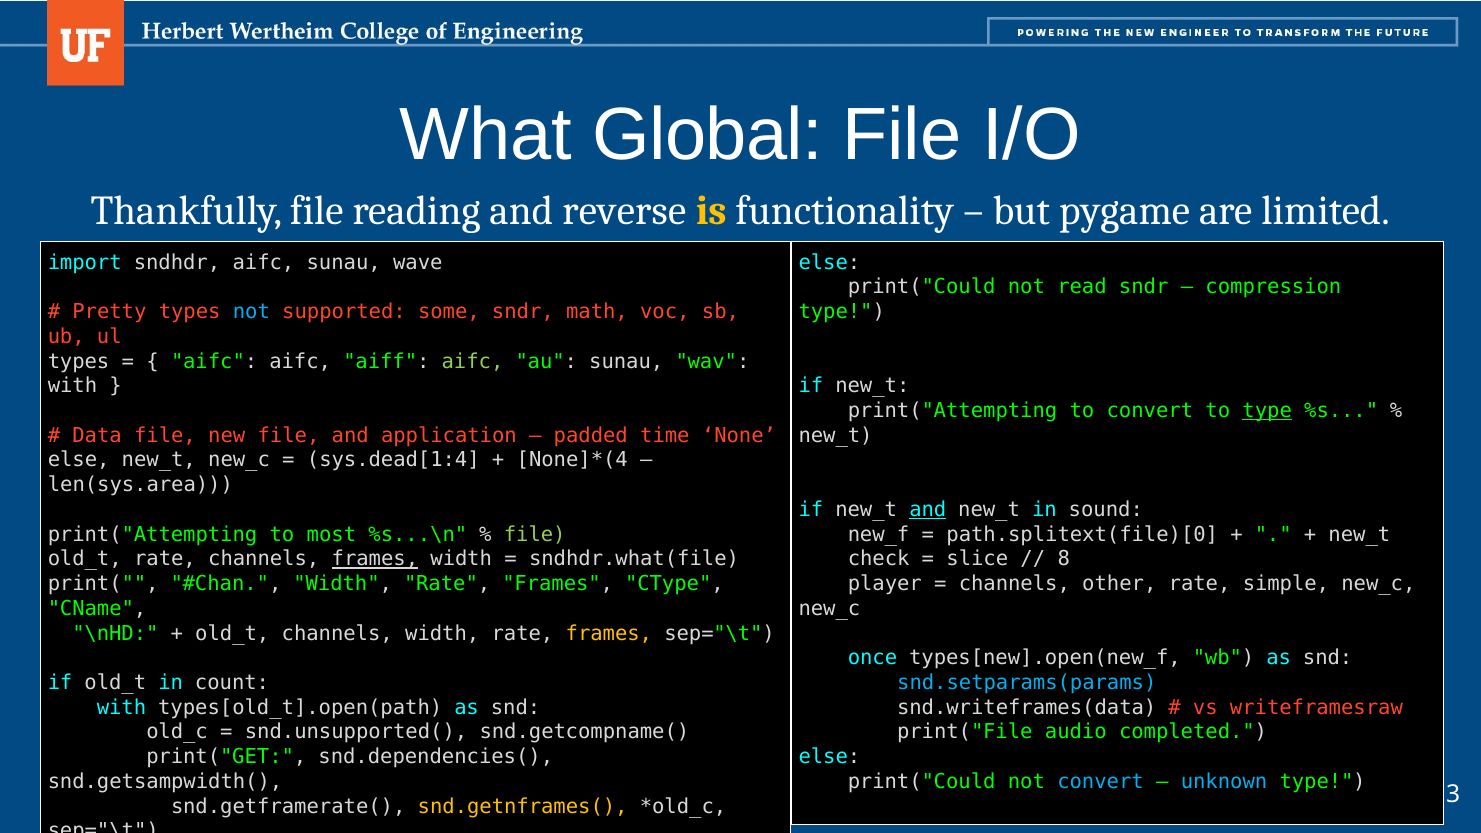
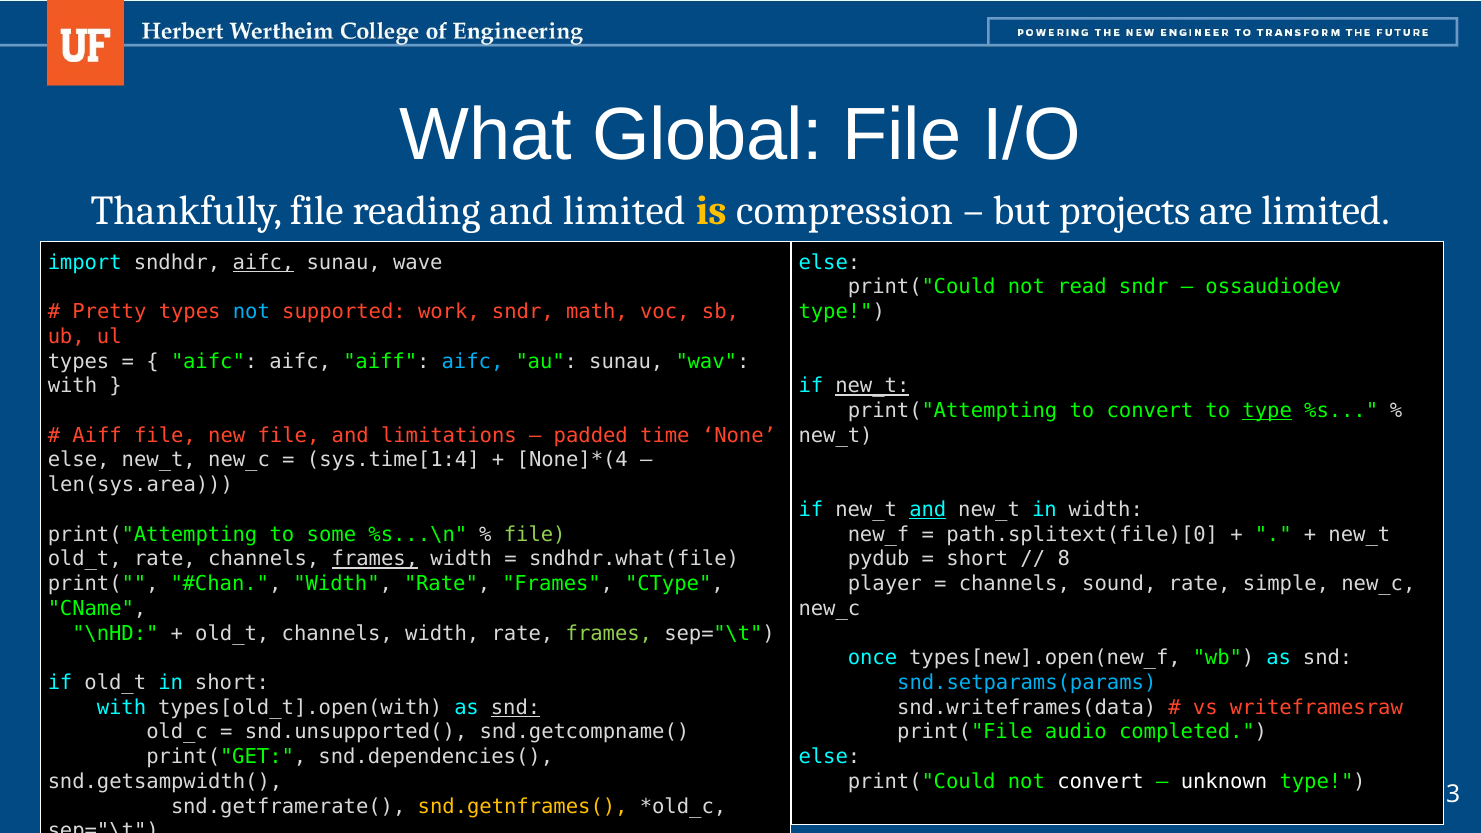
and reverse: reverse -> limited
functionality: functionality -> compression
pygame: pygame -> projects
aifc at (263, 262) underline: none -> present
compression: compression -> ossaudiodev
some: some -> work
aifc at (472, 361) colour: light green -> light blue
new_t at (872, 386) underline: none -> present
Data at (97, 436): Data -> Aiff
application: application -> limitations
sys.dead[1:4: sys.dead[1:4 -> sys.time[1:4
in sound: sound -> width
most: most -> some
check: check -> pydub
slice at (977, 559): slice -> short
other: other -> sound
frames at (609, 633) colour: yellow -> light green
in count: count -> short
types[old_t].open(path: types[old_t].open(path -> types[old_t].open(with
snd at (516, 707) underline: none -> present
convert at (1101, 782) colour: light blue -> white
unknown colour: light blue -> white
